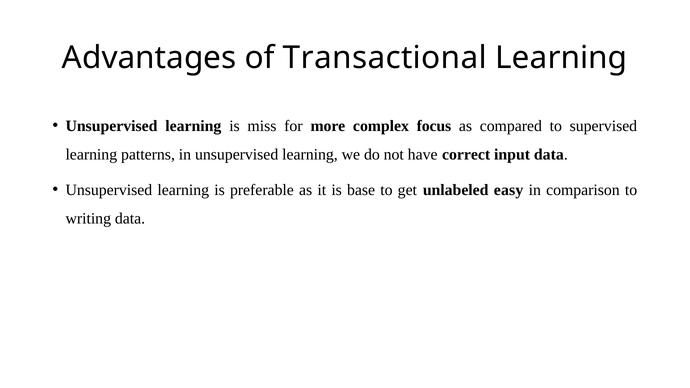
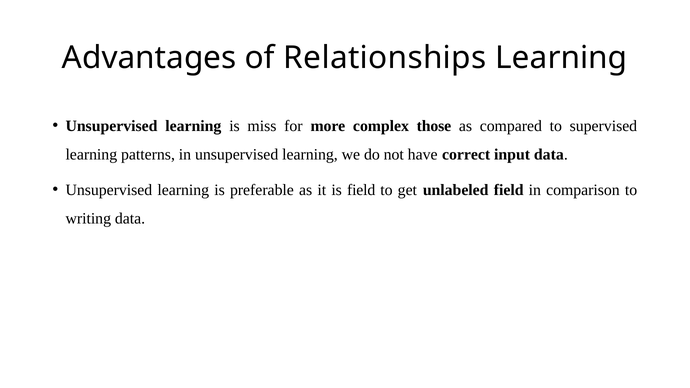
Transactional: Transactional -> Relationships
focus: focus -> those
is base: base -> field
unlabeled easy: easy -> field
